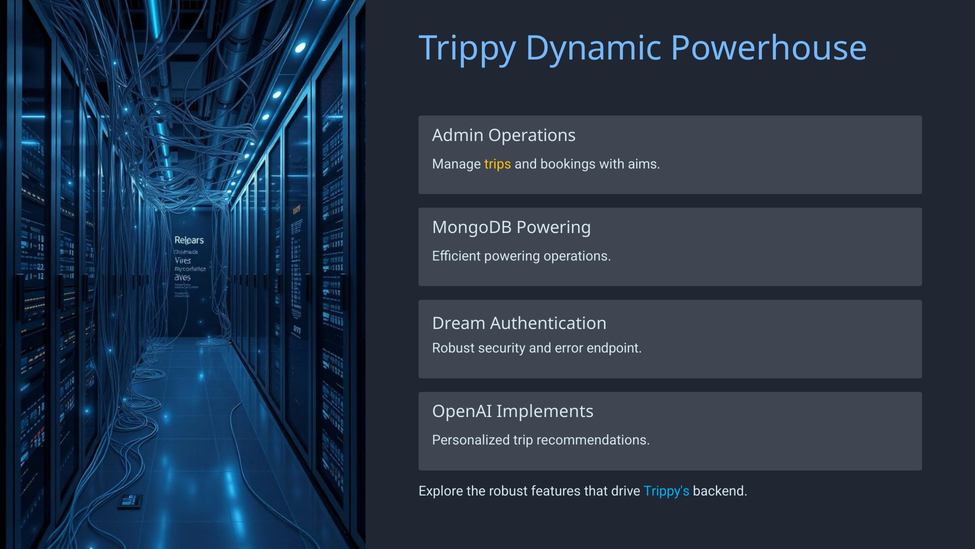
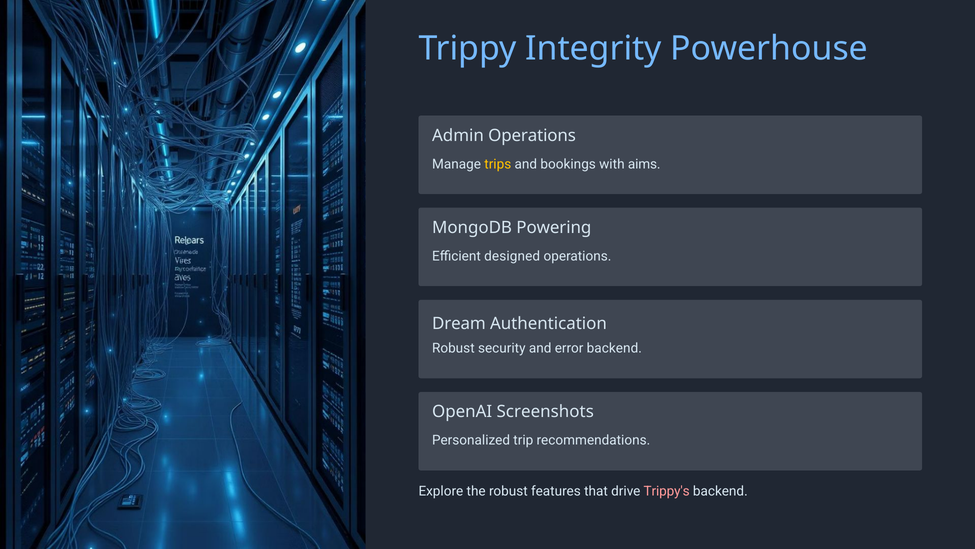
Dynamic: Dynamic -> Integrity
Efficient powering: powering -> designed
error endpoint: endpoint -> backend
Implements: Implements -> Screenshots
Trippy's colour: light blue -> pink
